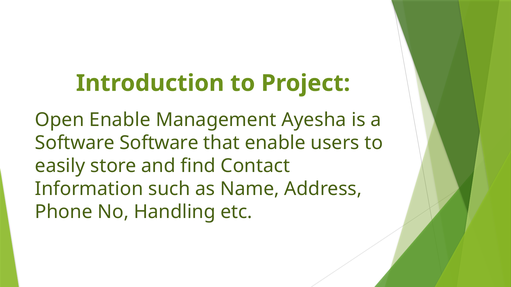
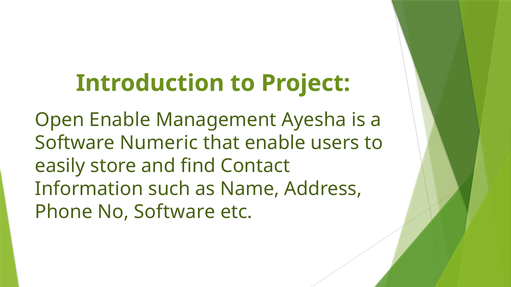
Software Software: Software -> Numeric
No Handling: Handling -> Software
